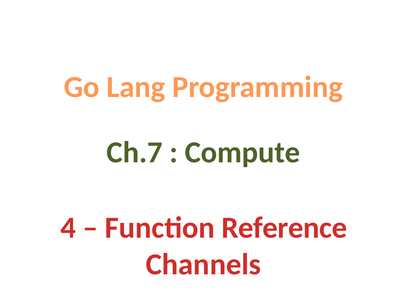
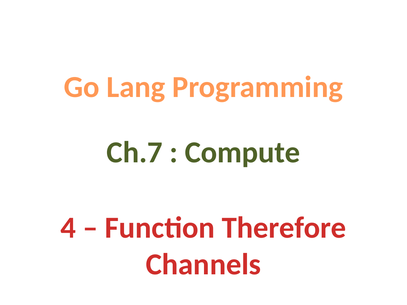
Reference: Reference -> Therefore
